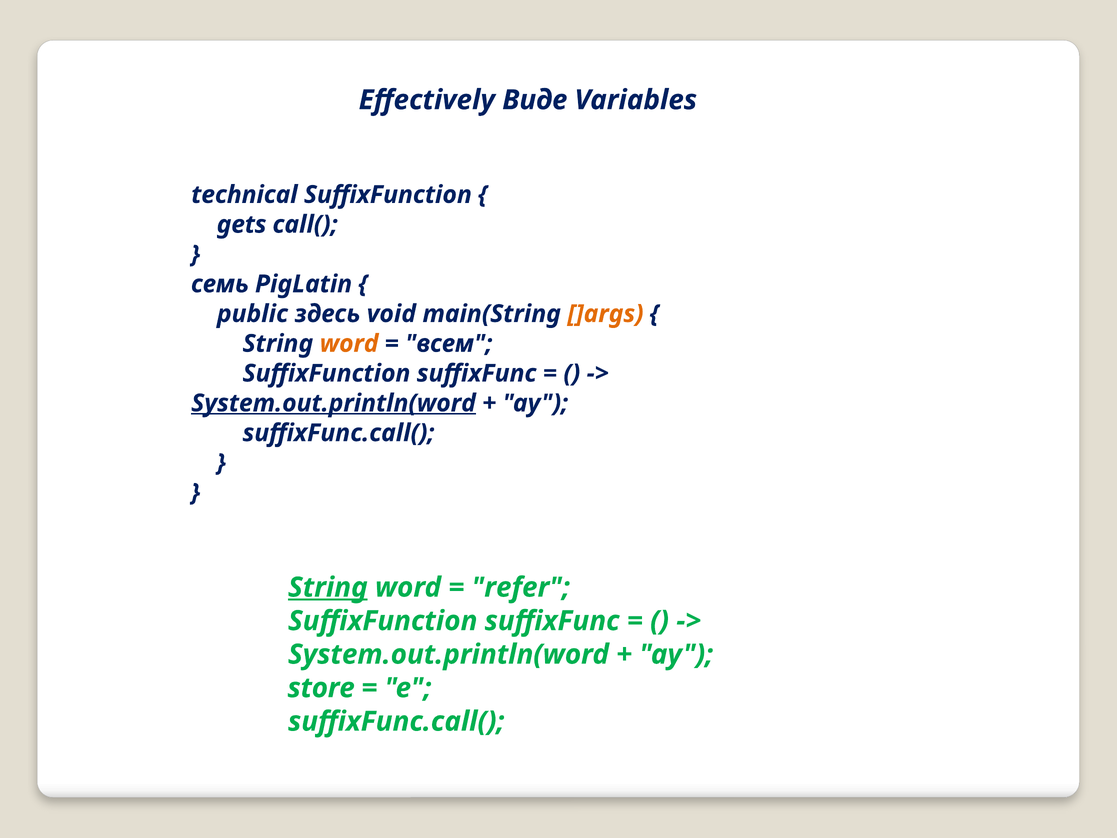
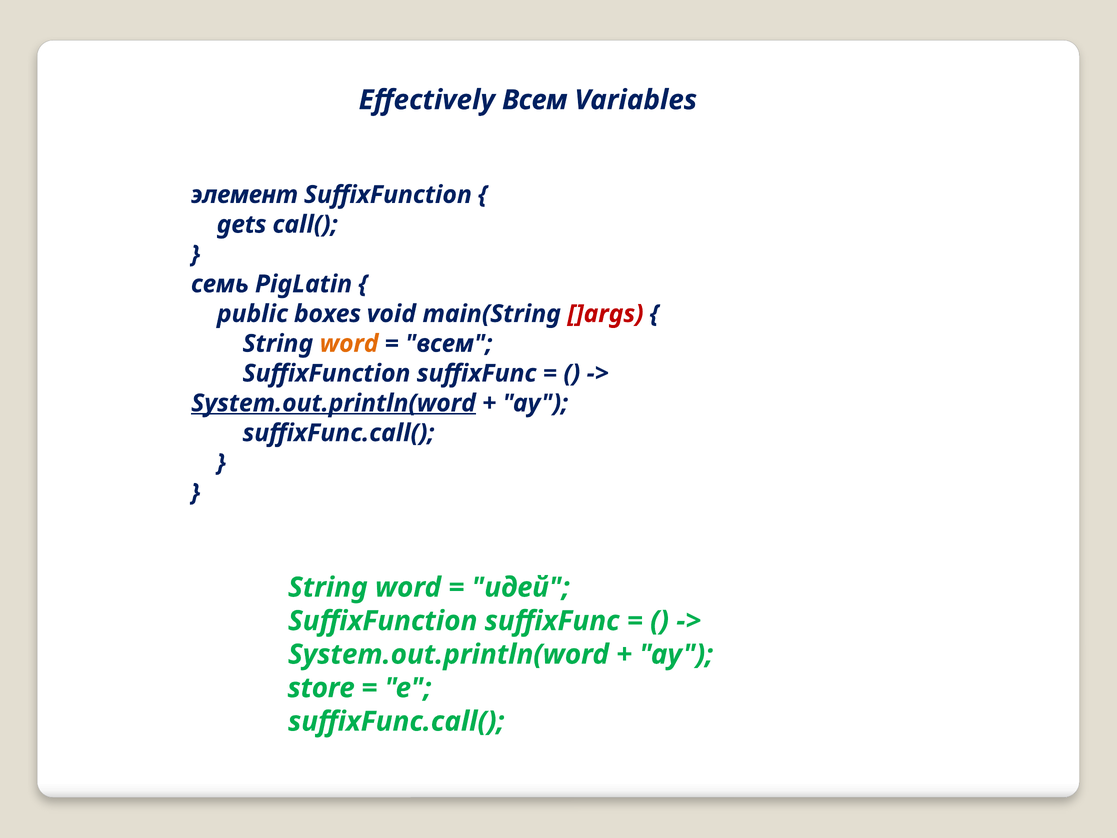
Effectively Виде: Виде -> Всем
technical: technical -> элемент
здесь: здесь -> boxes
]args colour: orange -> red
String at (328, 587) underline: present -> none
refer: refer -> идей
